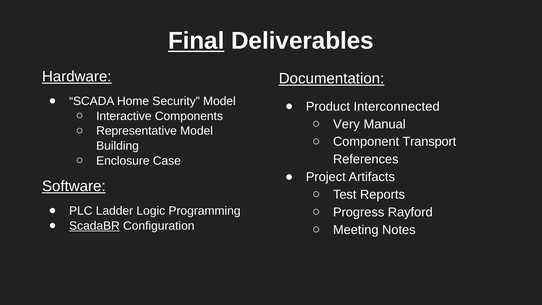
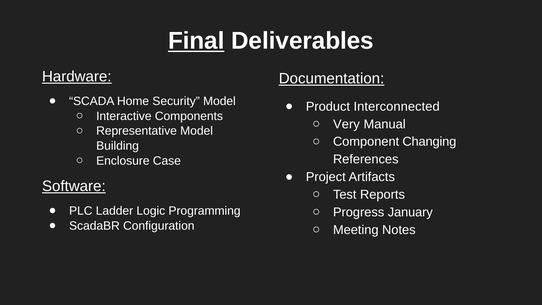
Transport: Transport -> Changing
Rayford: Rayford -> January
ScadaBR underline: present -> none
